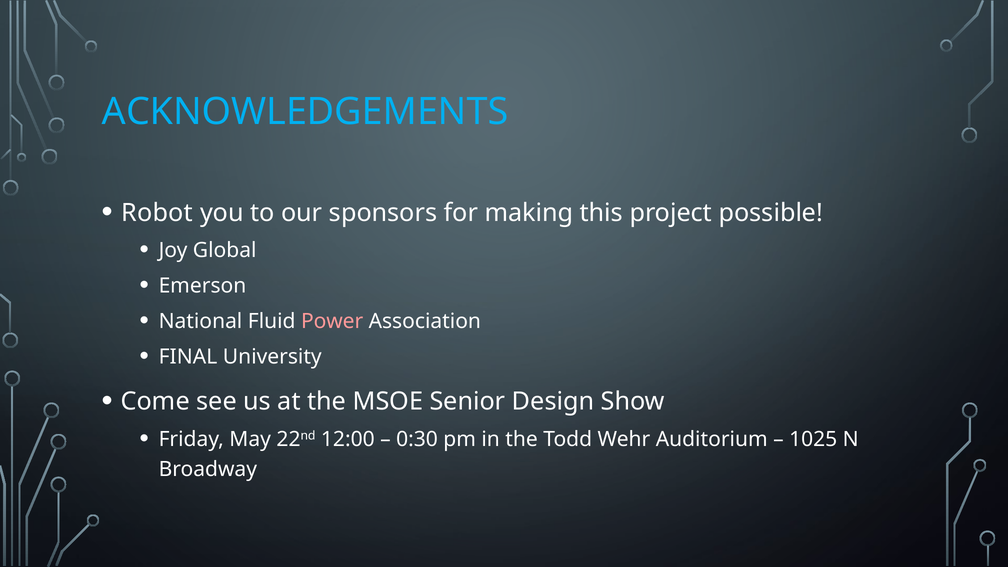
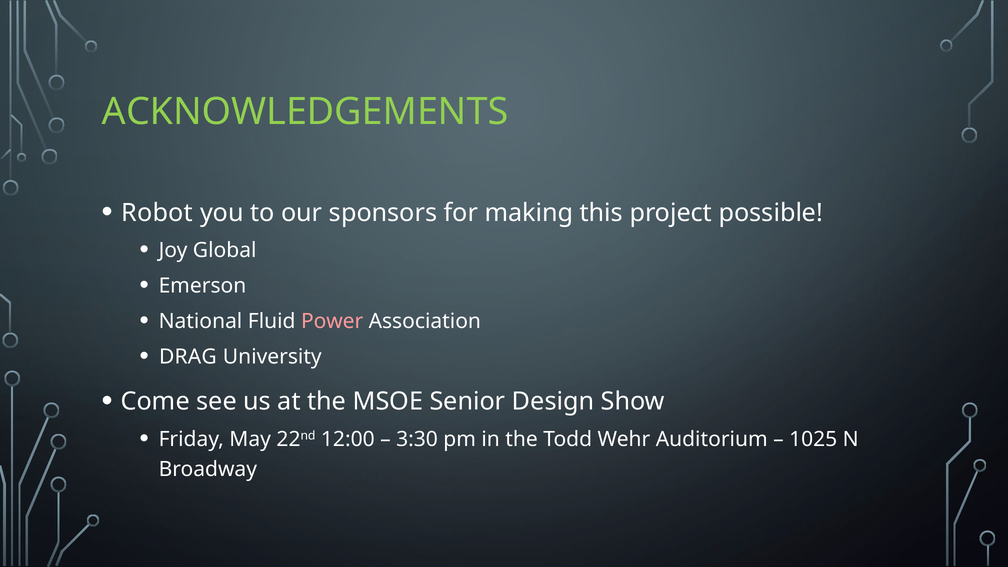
ACKNOWLEDGEMENTS colour: light blue -> light green
FINAL: FINAL -> DRAG
0:30: 0:30 -> 3:30
